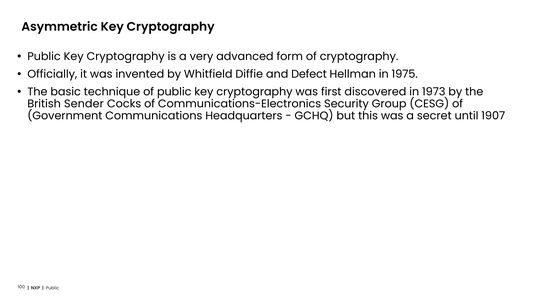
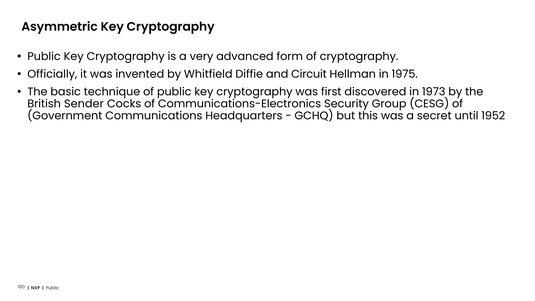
Defect: Defect -> Circuit
1907: 1907 -> 1952
